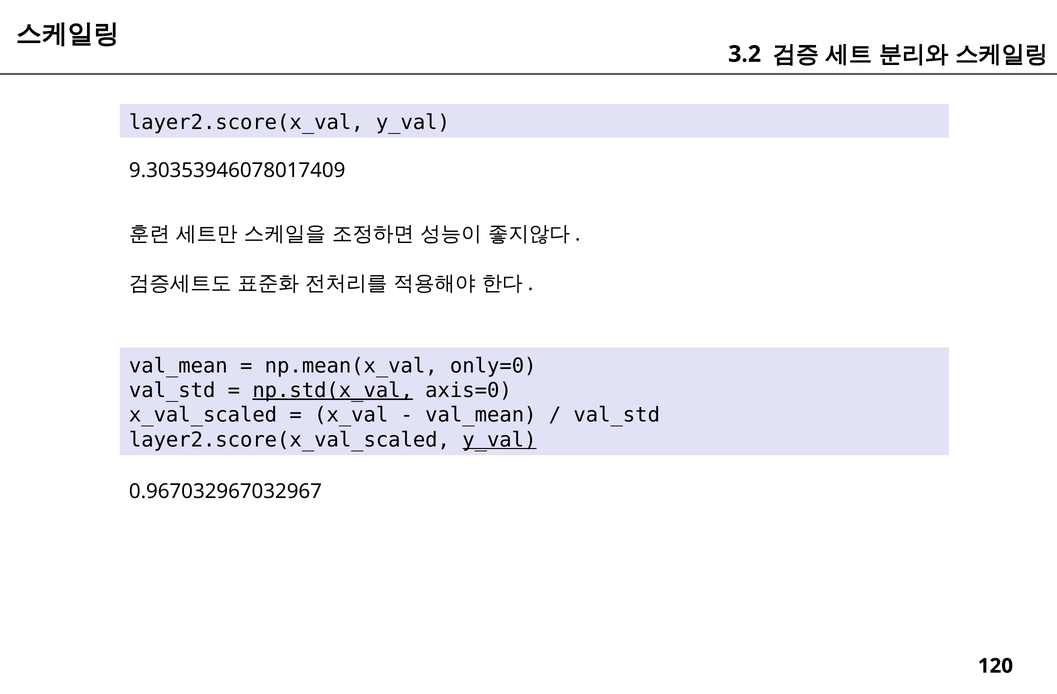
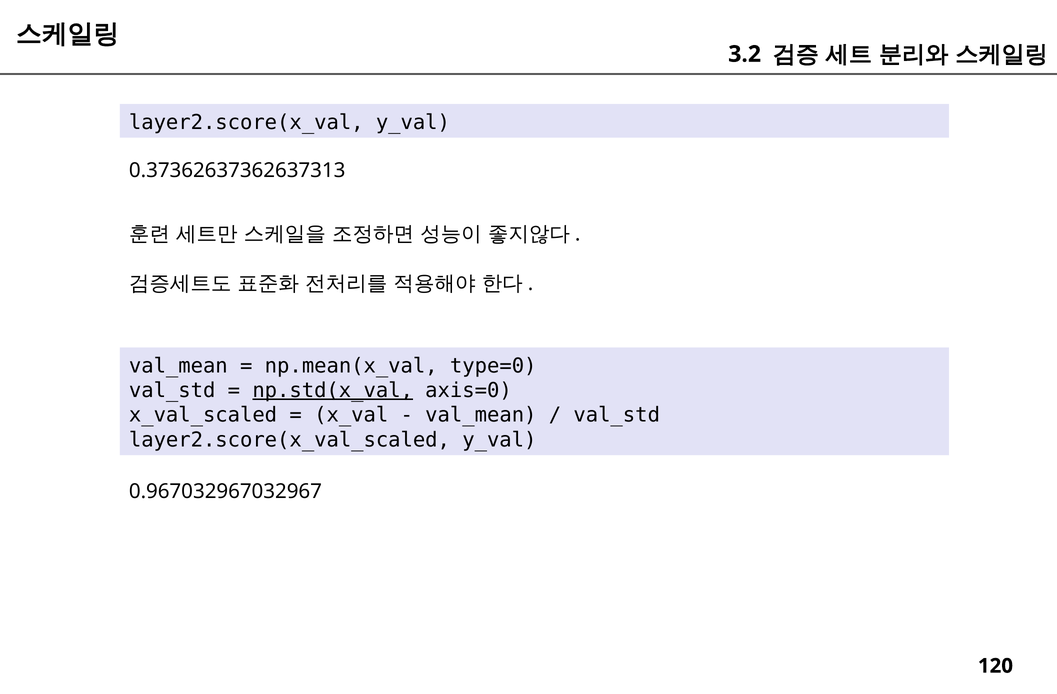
9.30353946078017409: 9.30353946078017409 -> 0.37362637362637313
only=0: only=0 -> type=0
y_val at (499, 440) underline: present -> none
